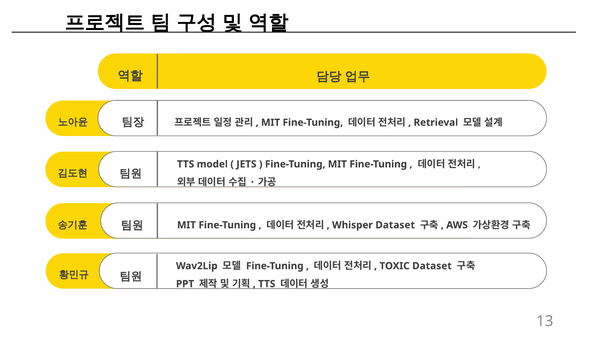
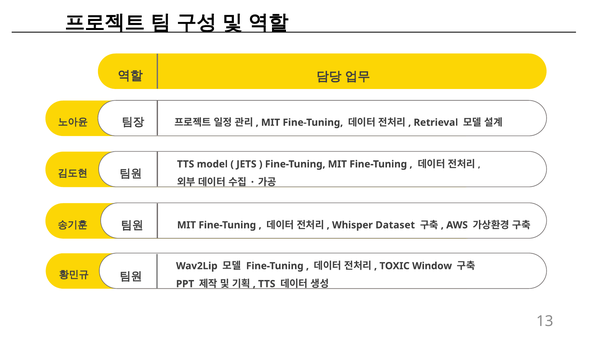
TOXIC Dataset: Dataset -> Window
